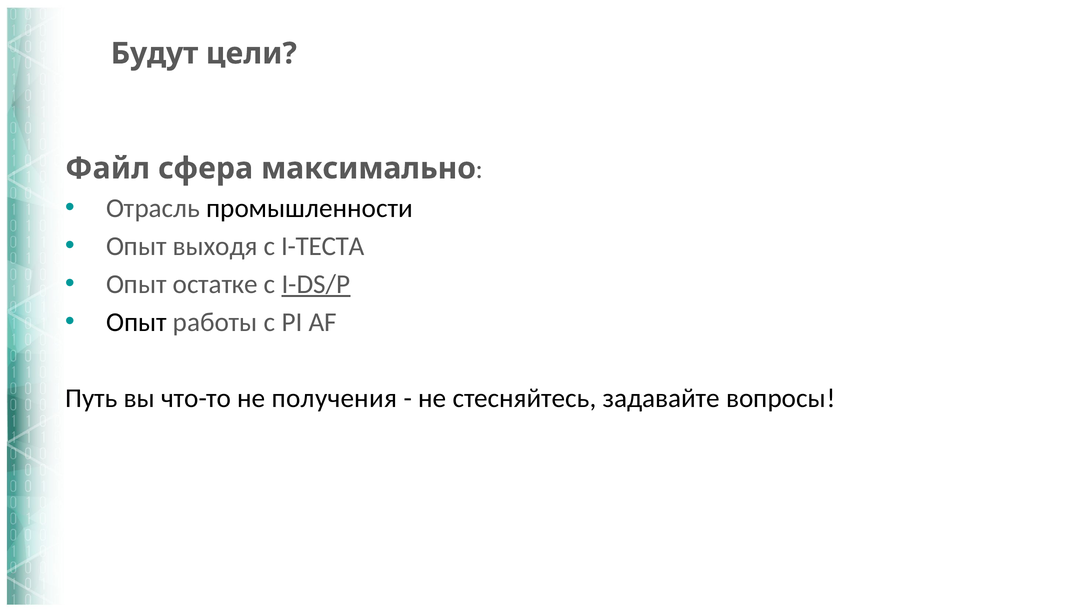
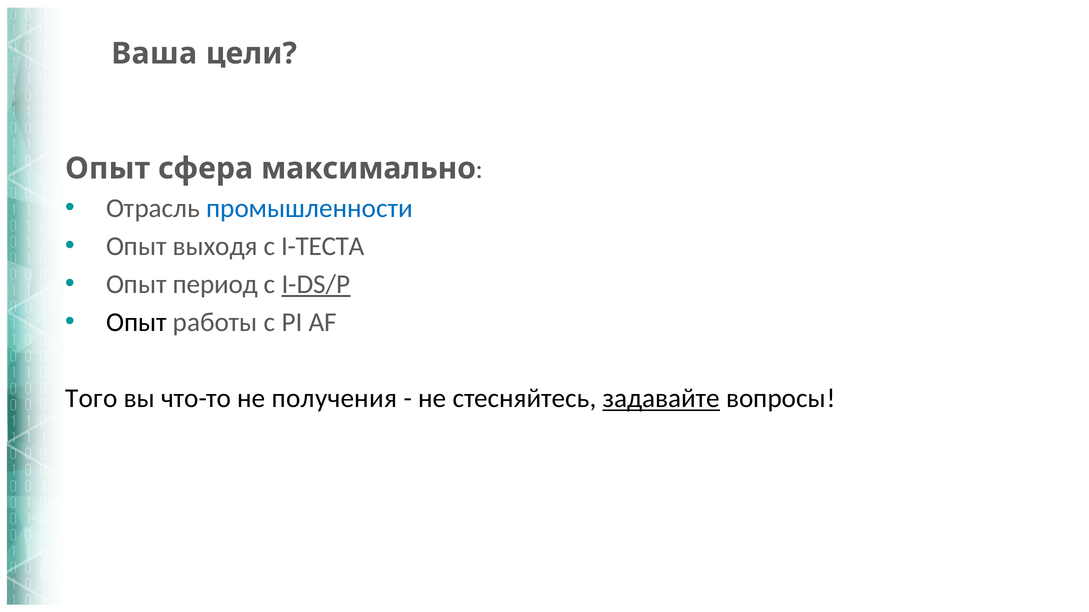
Будут: Будут -> Ваша
Файл at (108, 169): Файл -> Опыт
промышленности colour: black -> blue
остатке: остатке -> период
Путь: Путь -> Того
задавайте underline: none -> present
